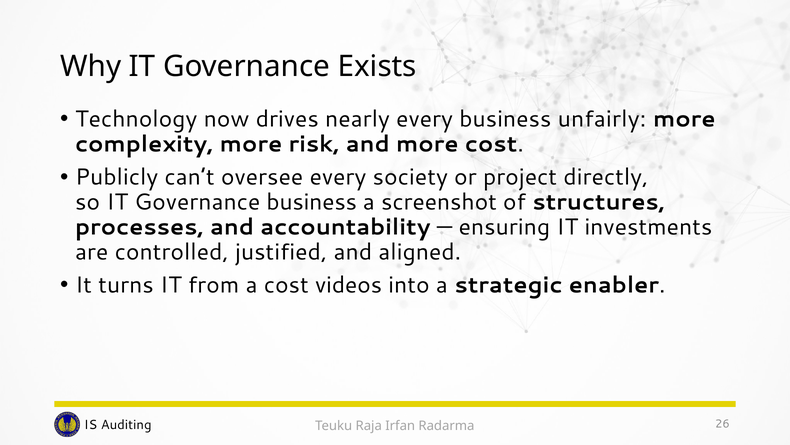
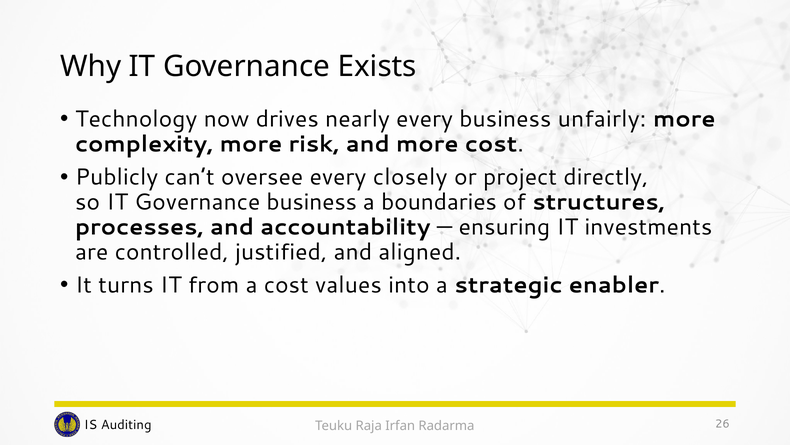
society: society -> closely
screenshot: screenshot -> boundaries
videos: videos -> values
